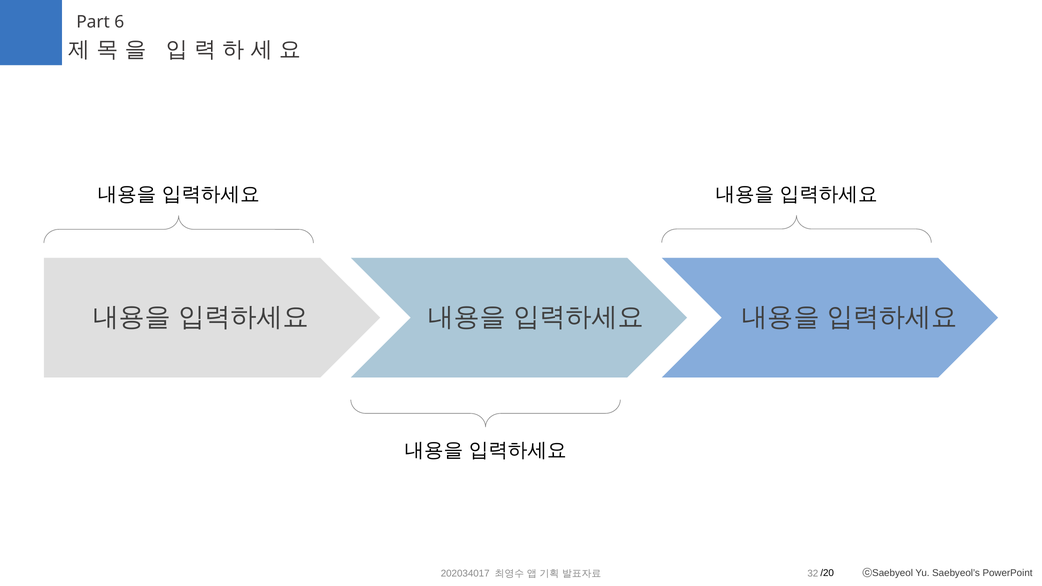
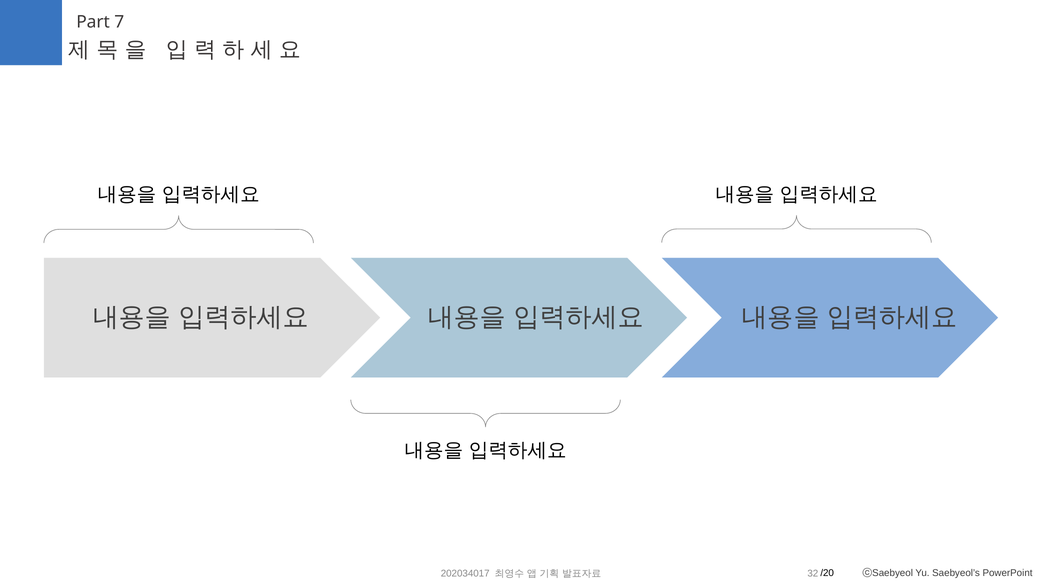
6: 6 -> 7
